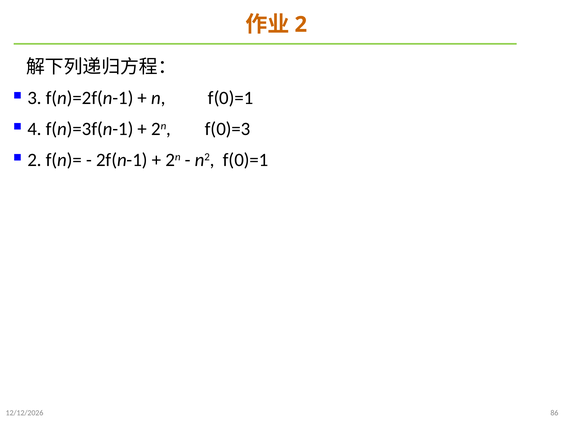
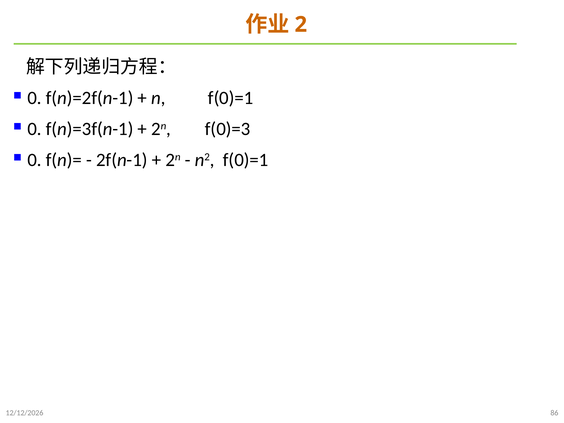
3 at (34, 98): 3 -> 0
4 at (34, 129): 4 -> 0
2 at (34, 160): 2 -> 0
